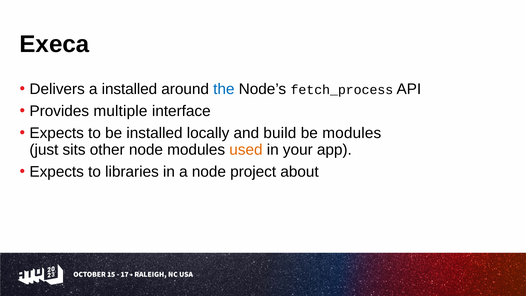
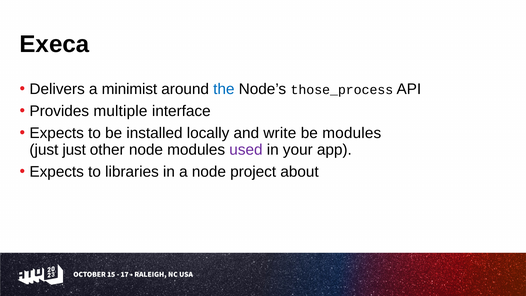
a installed: installed -> minimist
fetch_process: fetch_process -> those_process
build: build -> write
just sits: sits -> just
used colour: orange -> purple
